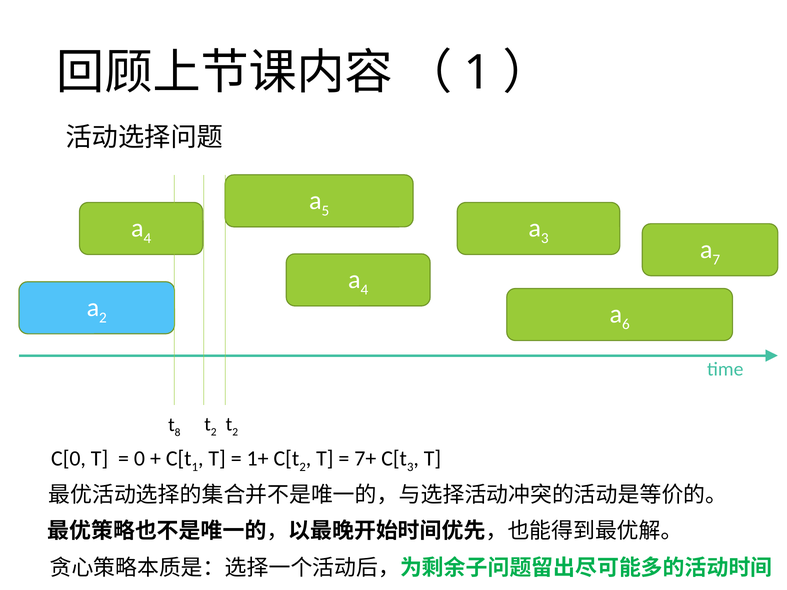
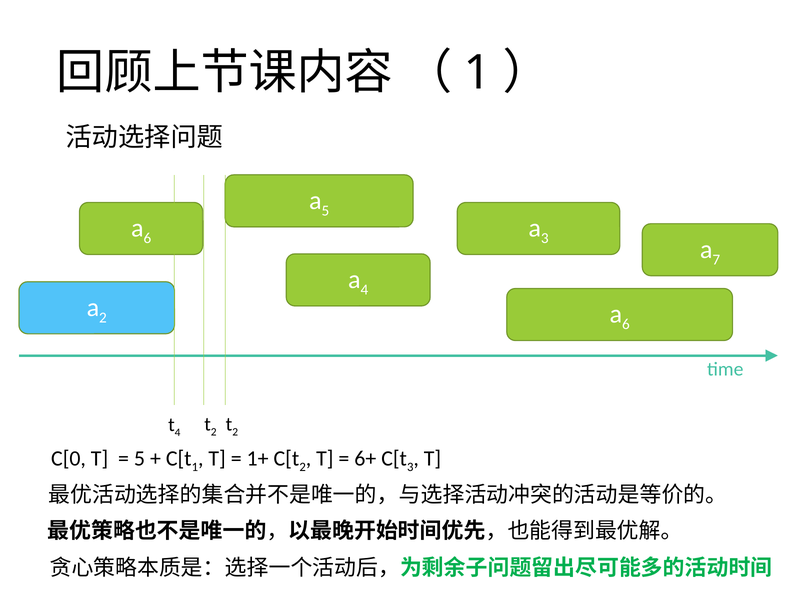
4 at (147, 238): 4 -> 6
t 8: 8 -> 4
0 at (139, 459): 0 -> 5
7+: 7+ -> 6+
